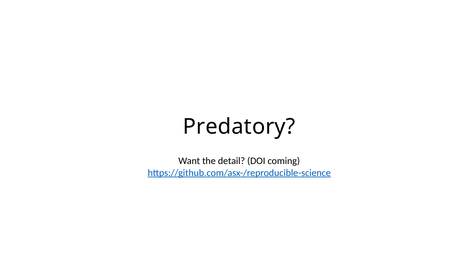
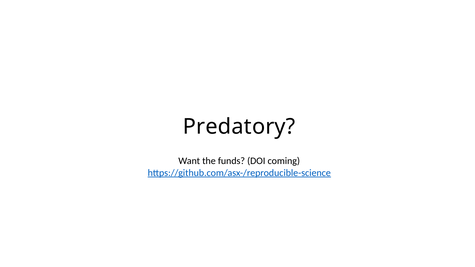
detail: detail -> funds
